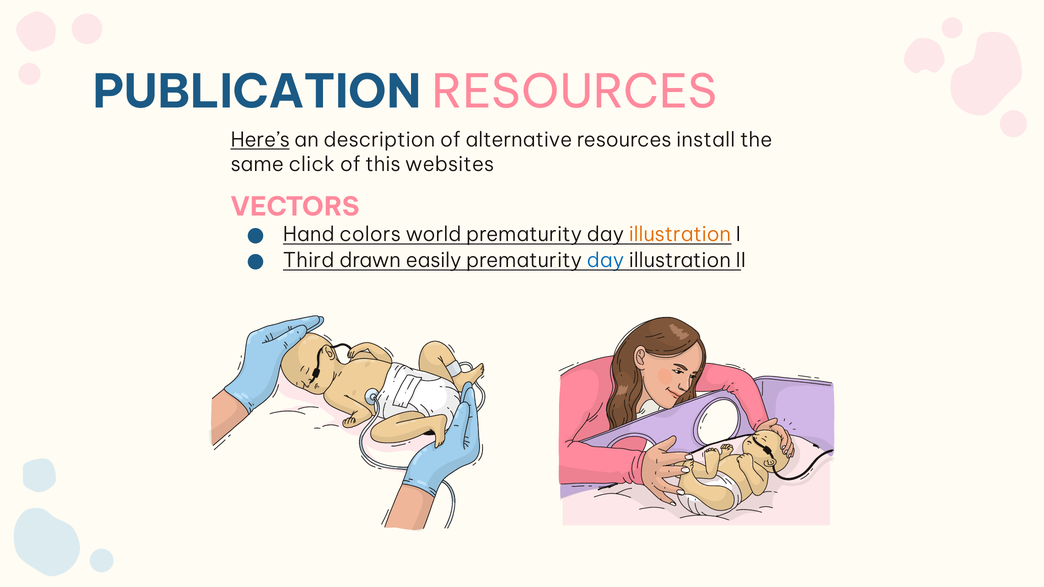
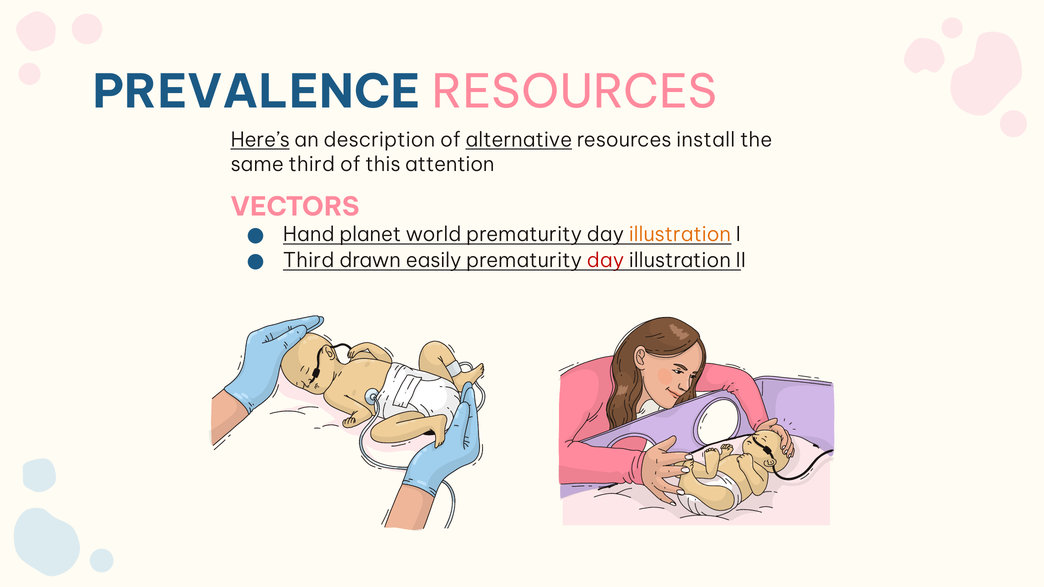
PUBLICATION: PUBLICATION -> PREVALENCE
alternative underline: none -> present
same click: click -> third
websites: websites -> attention
colors: colors -> planet
day at (605, 261) colour: blue -> red
